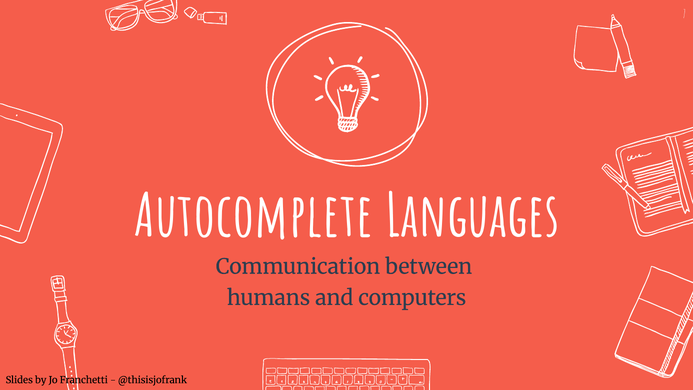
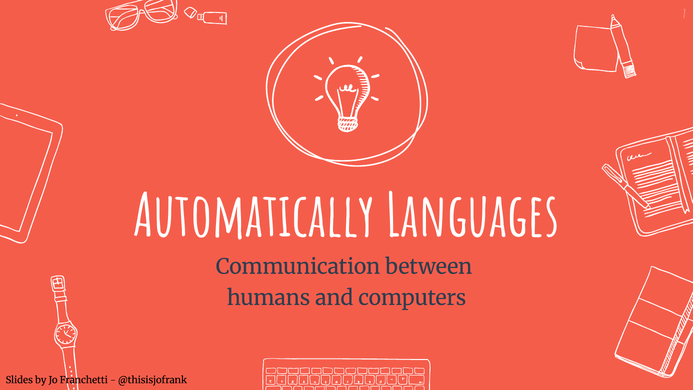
Autocomplete: Autocomplete -> Automatically
